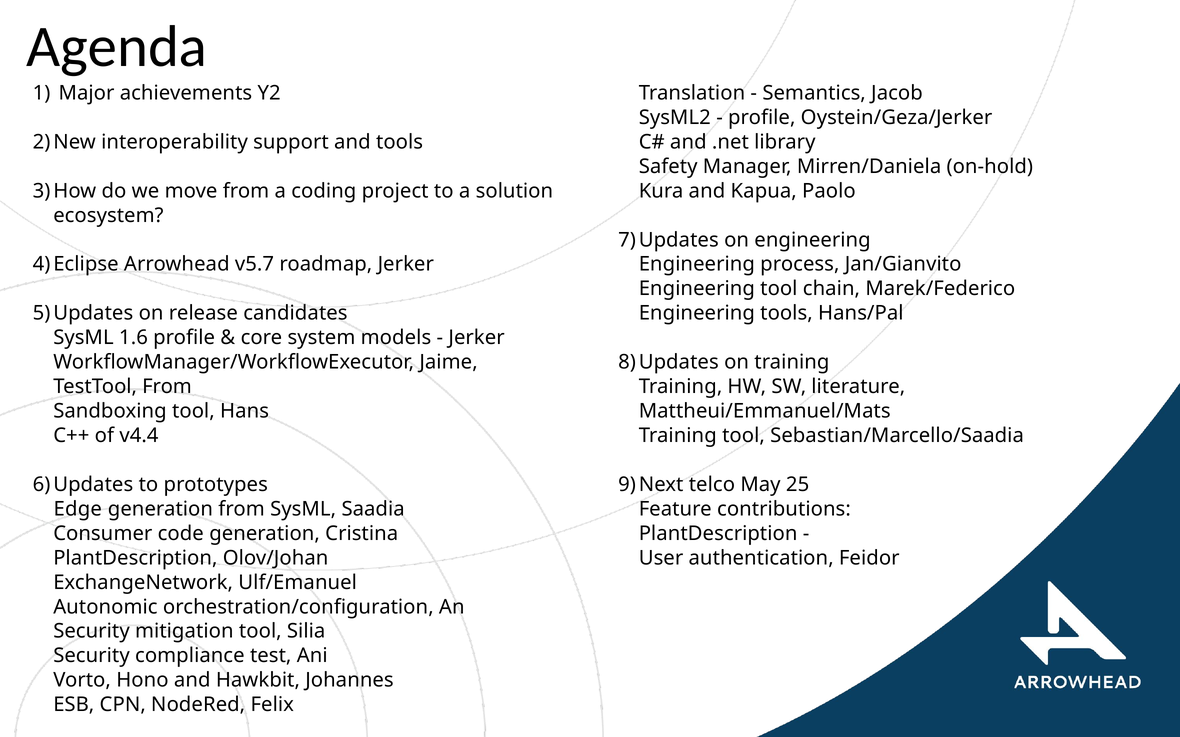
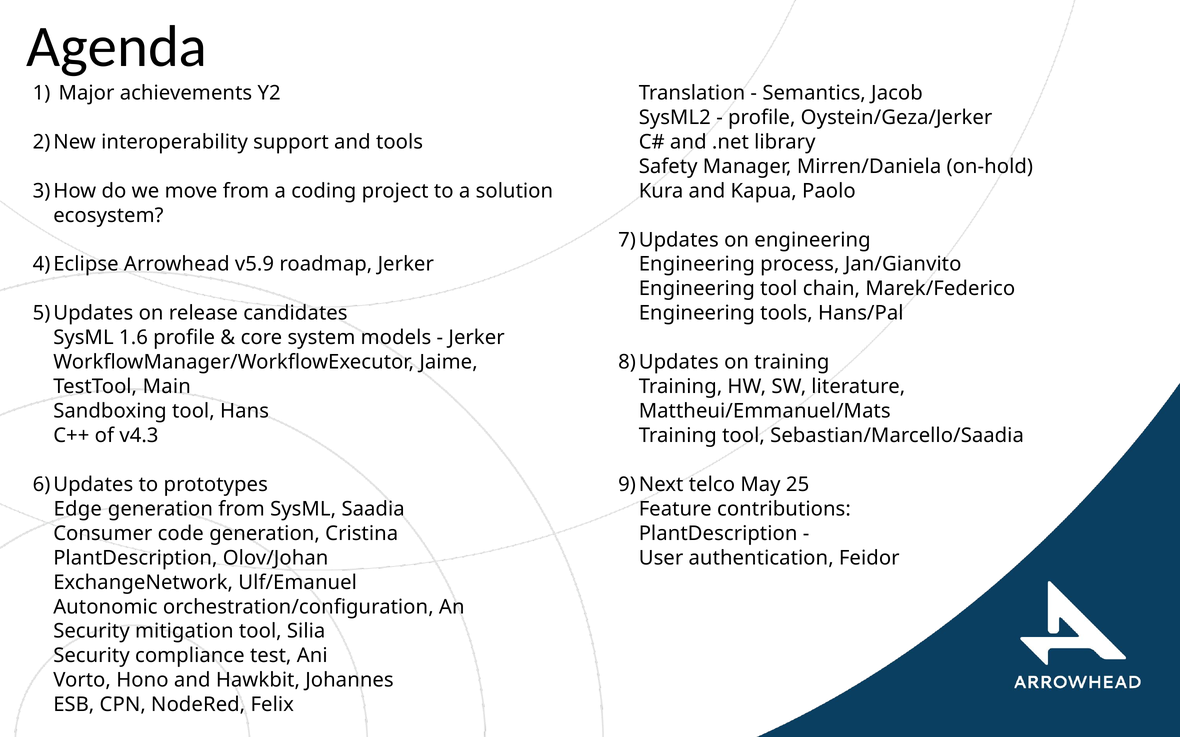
v5.7: v5.7 -> v5.9
TestTool From: From -> Main
v4.4: v4.4 -> v4.3
